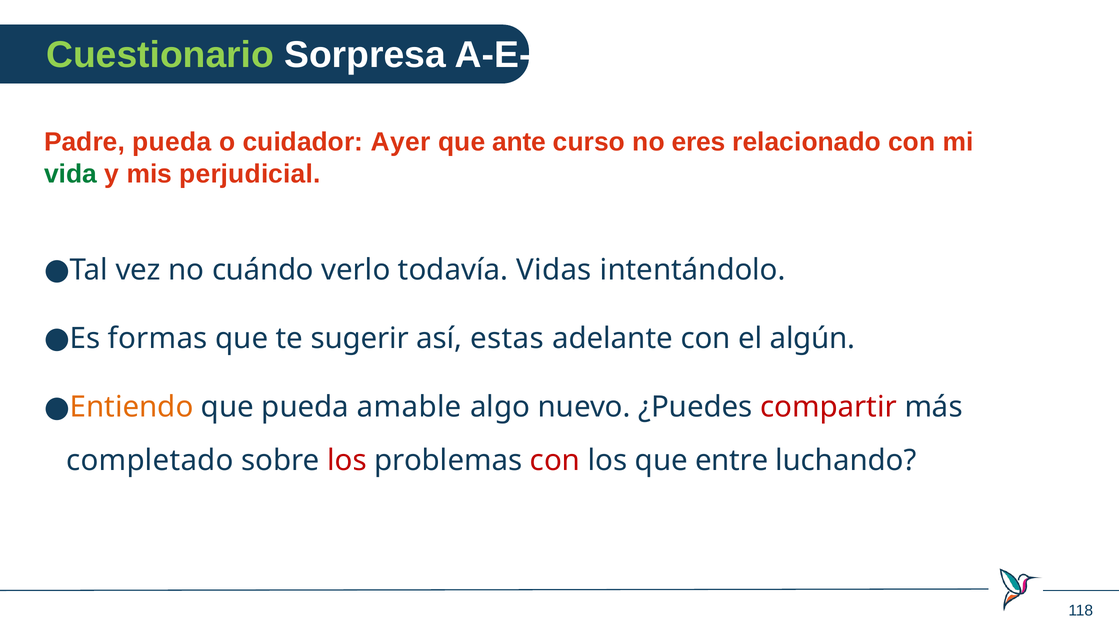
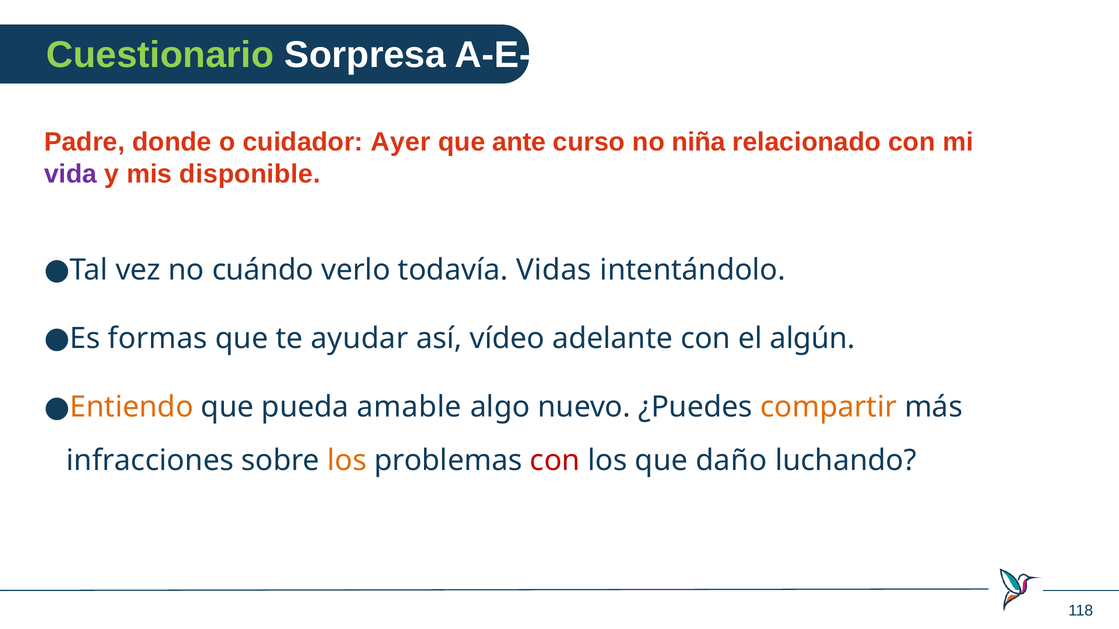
Padre pueda: pueda -> donde
eres: eres -> niña
vida colour: green -> purple
perjudicial: perjudicial -> disponible
sugerir: sugerir -> ayudar
estas: estas -> vídeo
compartir colour: red -> orange
completado: completado -> infracciones
los at (347, 461) colour: red -> orange
entre: entre -> daño
